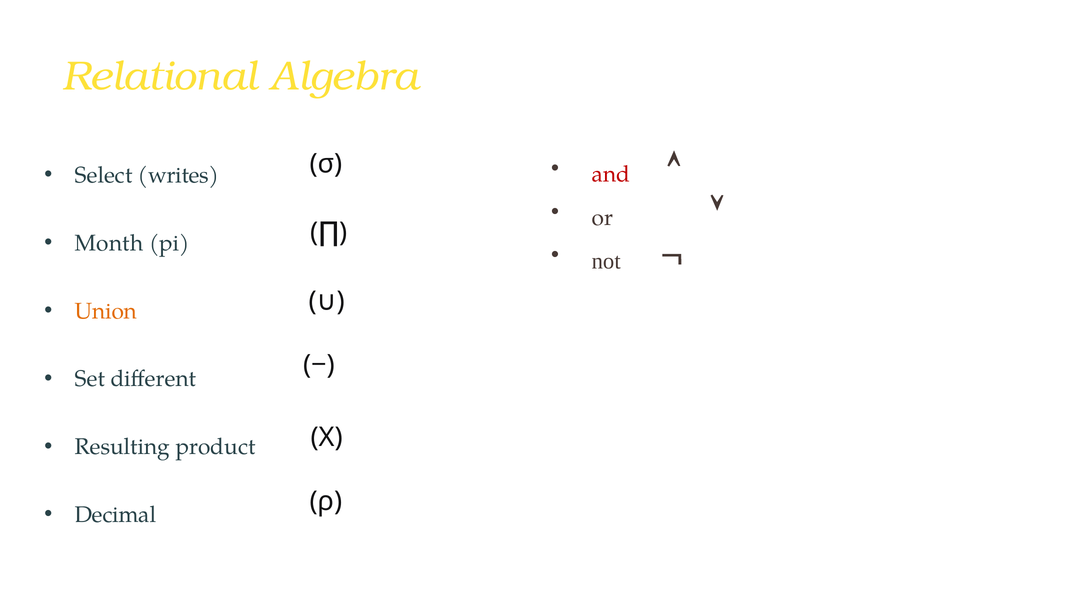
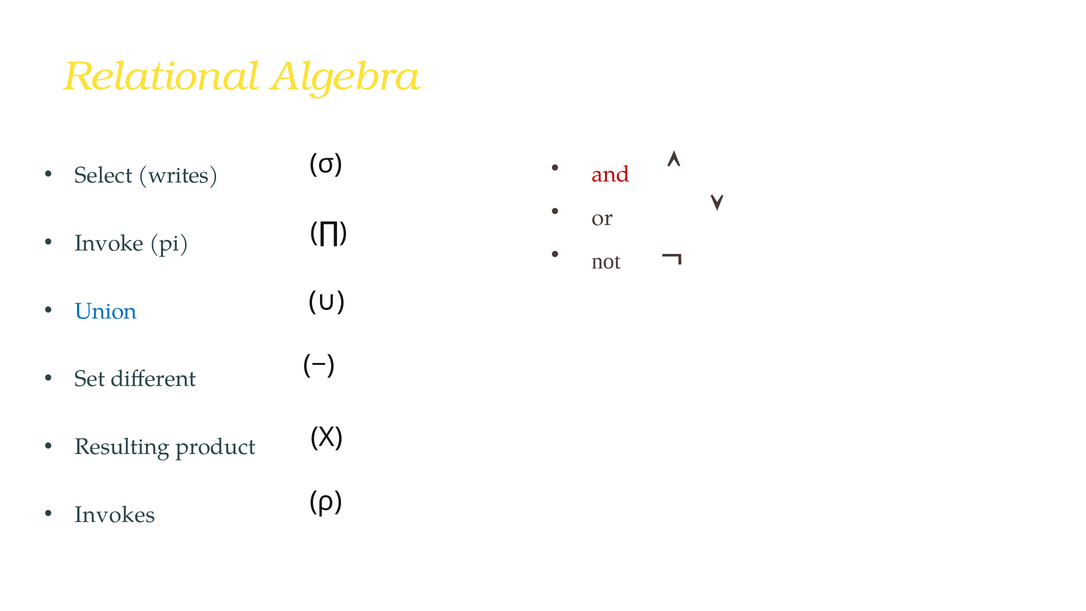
Month: Month -> Invoke
Union colour: orange -> blue
Decimal: Decimal -> Invokes
